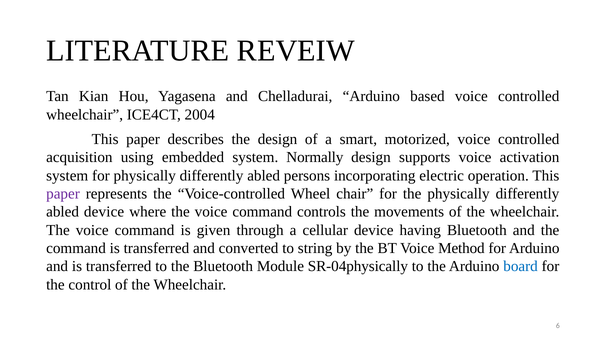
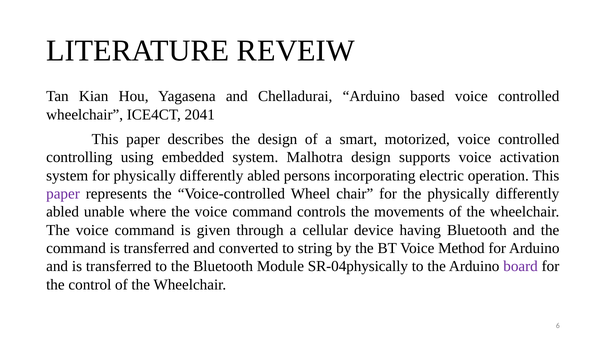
2004: 2004 -> 2041
acquisition: acquisition -> controlling
Normally: Normally -> Malhotra
abled device: device -> unable
board colour: blue -> purple
